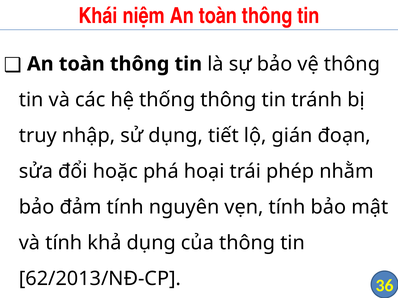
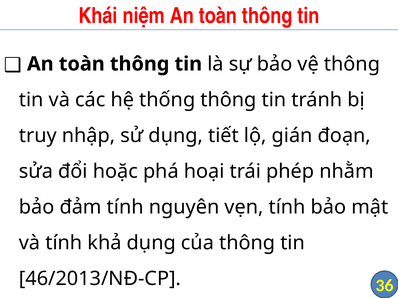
62/2013/NĐ-CP: 62/2013/NĐ-CP -> 46/2013/NĐ-CP
